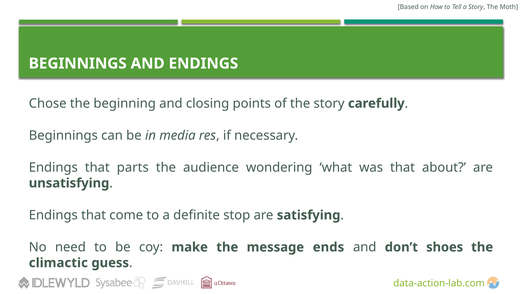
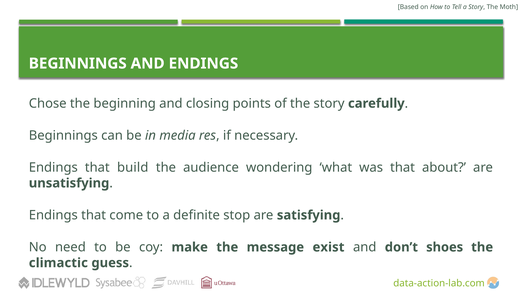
parts: parts -> build
ends: ends -> exist
